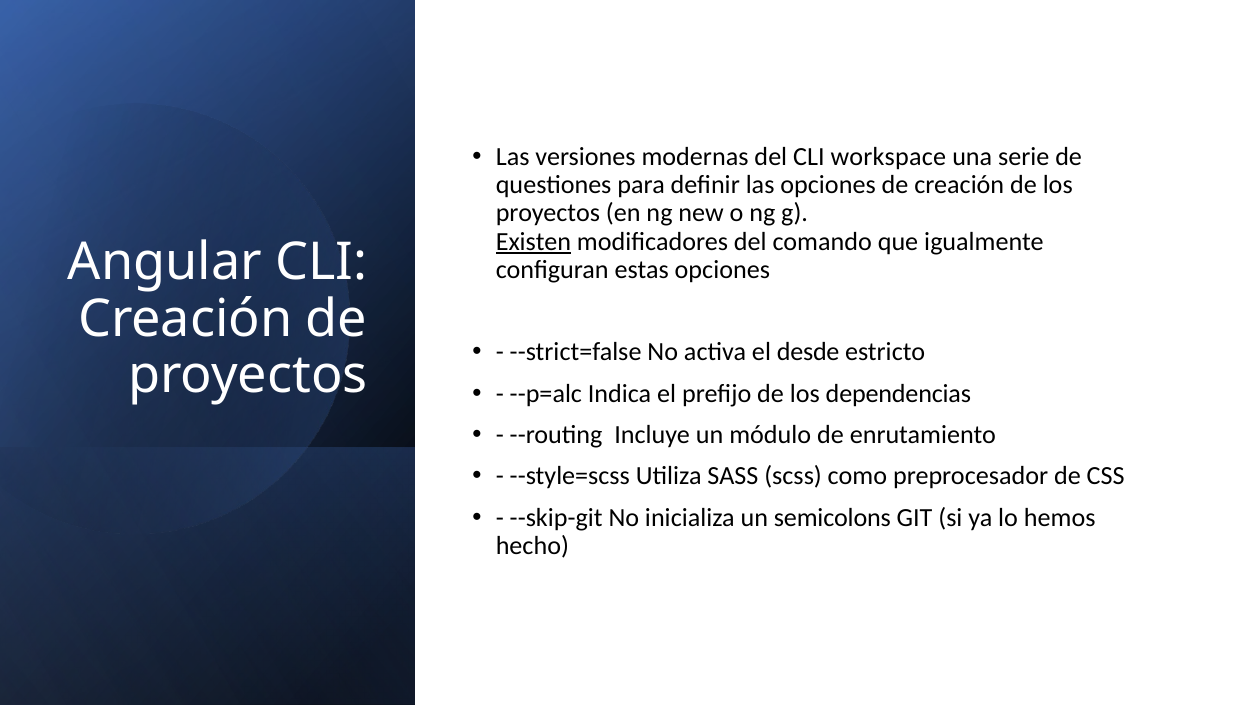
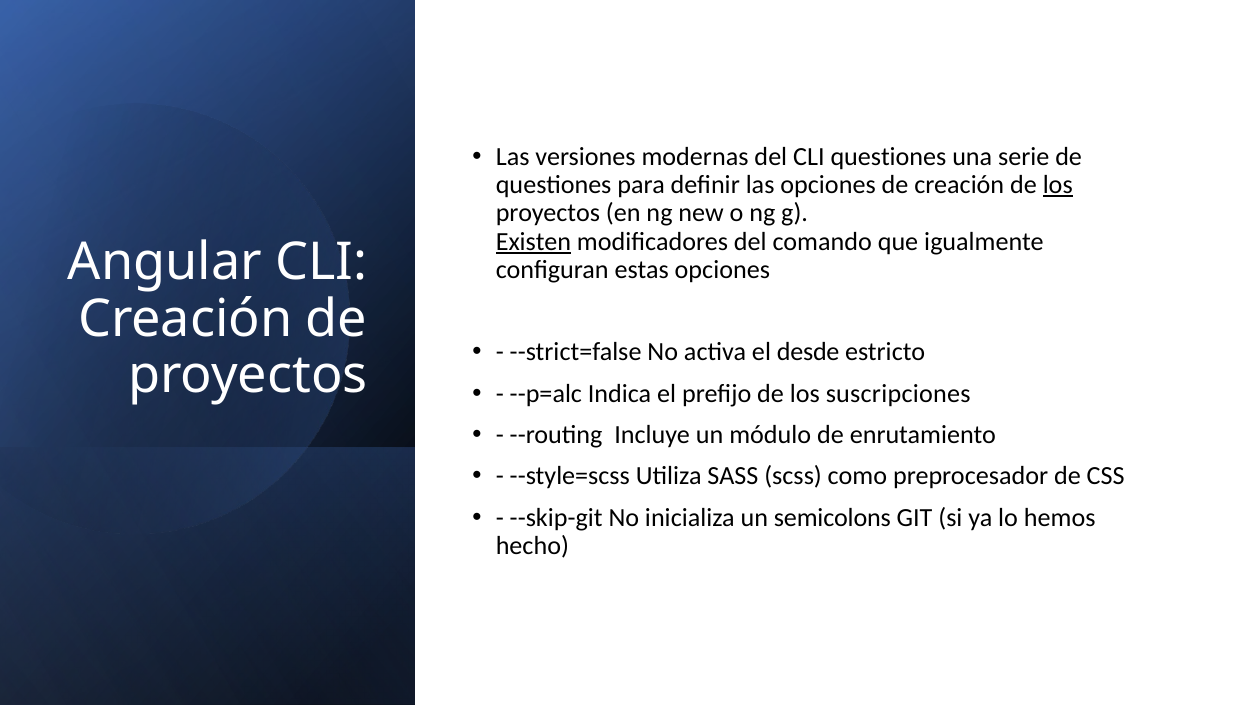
CLI workspace: workspace -> questiones
los at (1058, 185) underline: none -> present
dependencias: dependencias -> suscripciones
